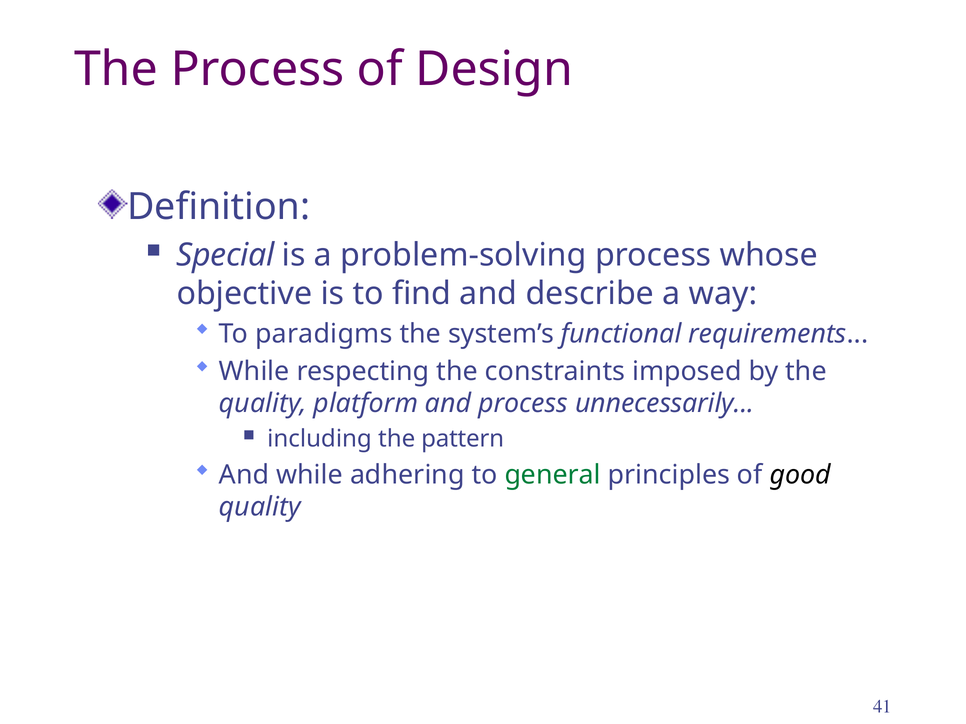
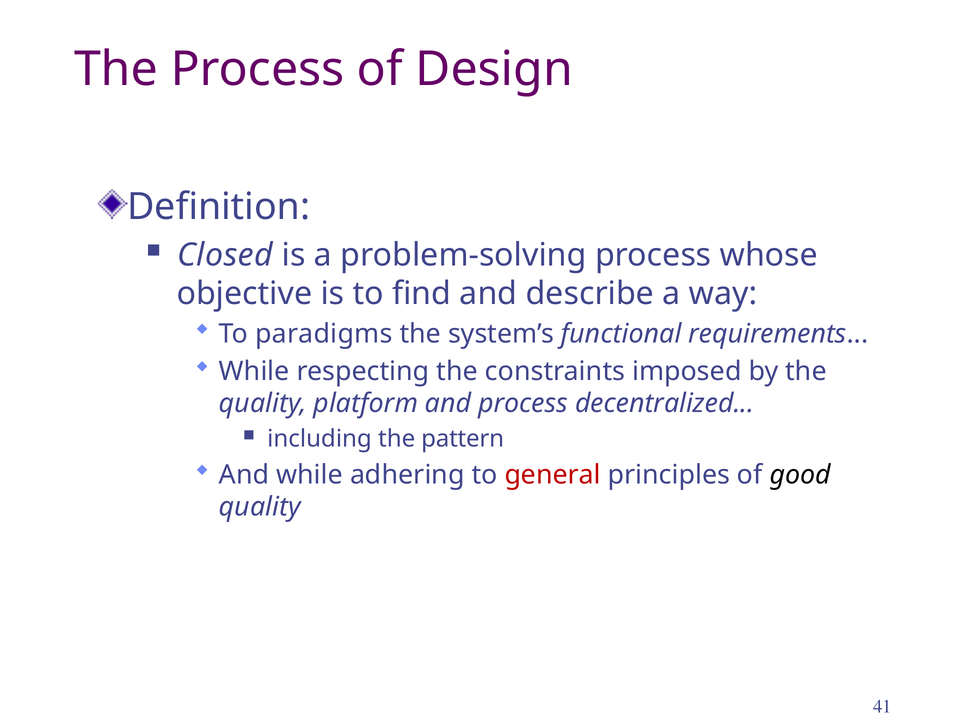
Special: Special -> Closed
unnecessarily: unnecessarily -> decentralized
general colour: green -> red
